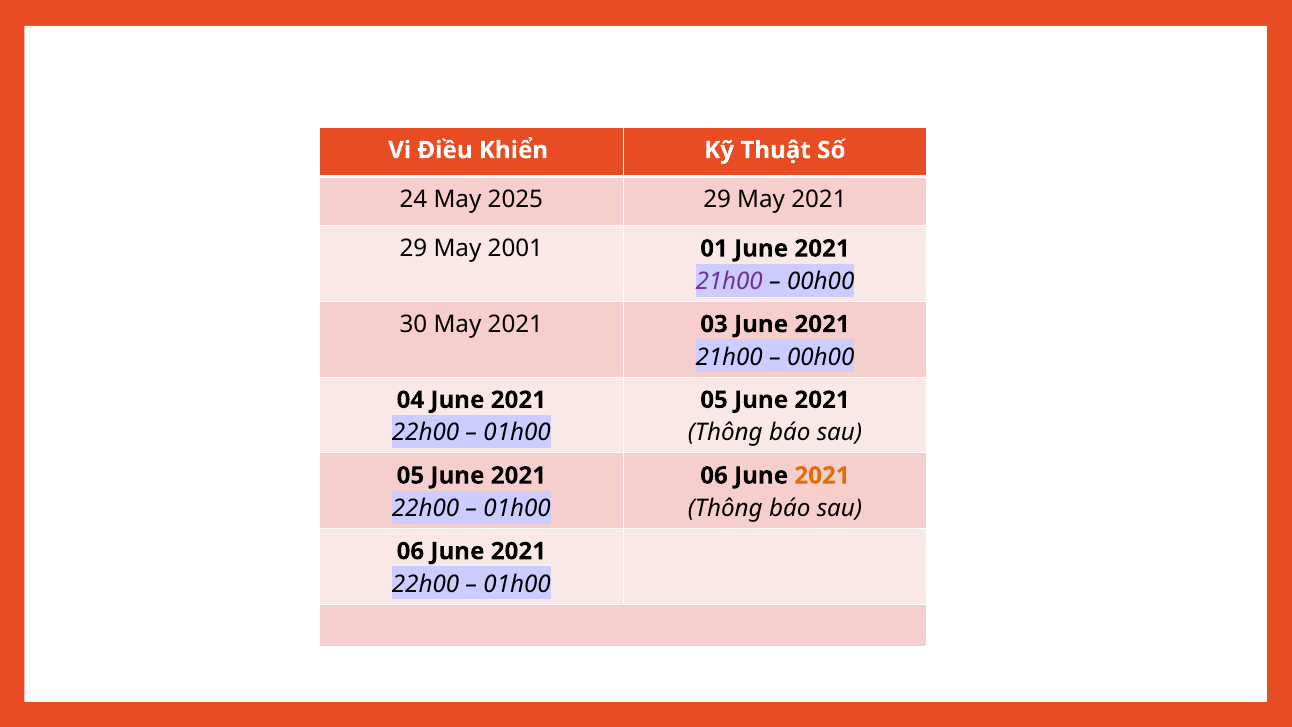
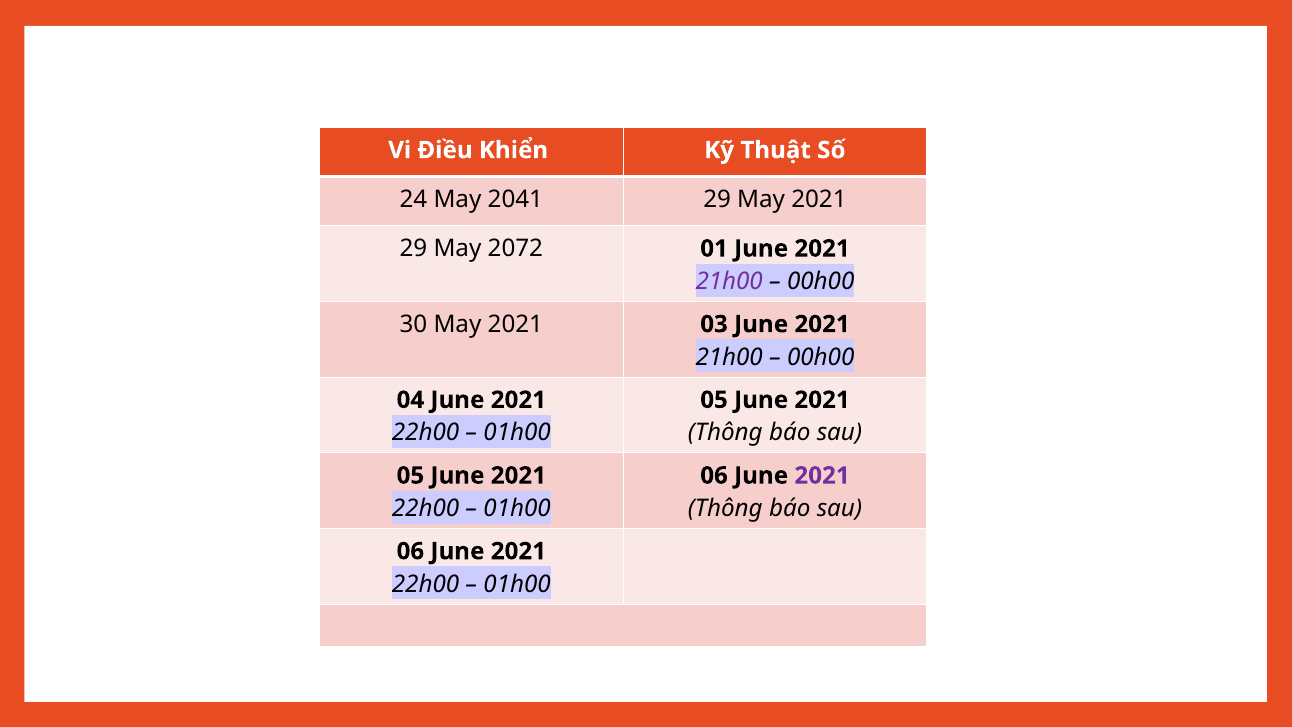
2025: 2025 -> 2041
2001: 2001 -> 2072
2021 at (822, 475) colour: orange -> purple
